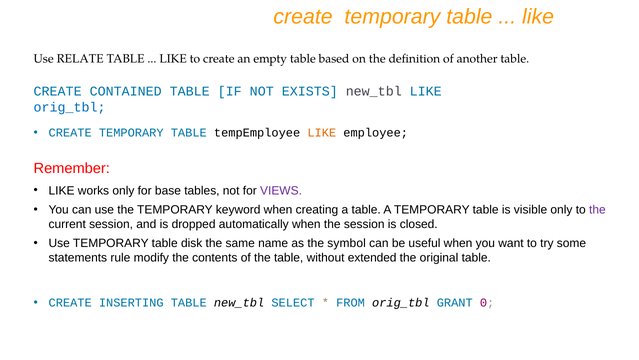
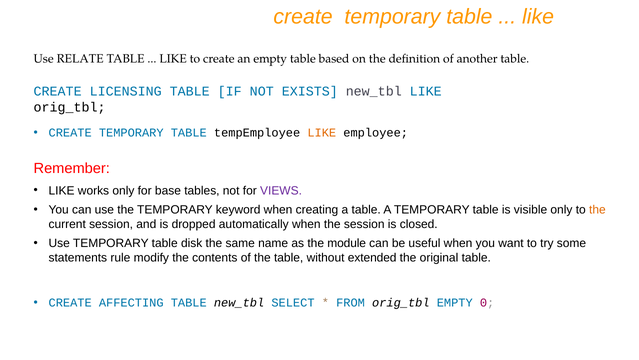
CONTAINED: CONTAINED -> LICENSING
orig_tbl at (70, 107) colour: blue -> black
the at (597, 209) colour: purple -> orange
symbol: symbol -> module
INSERTING: INSERTING -> AFFECTING
orig_tbl GRANT: GRANT -> EMPTY
